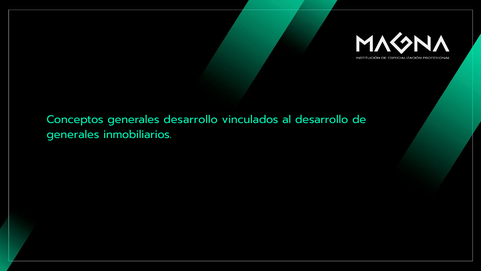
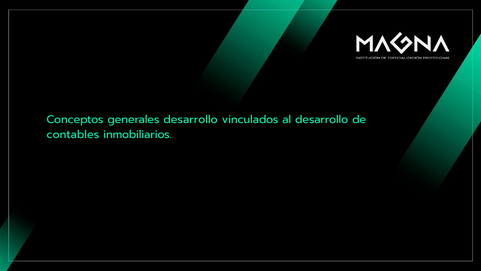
generales at (73, 134): generales -> contables
